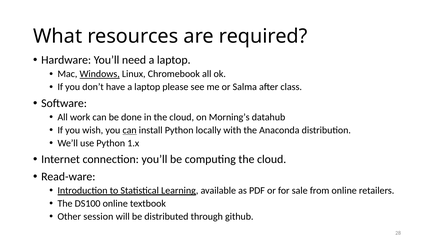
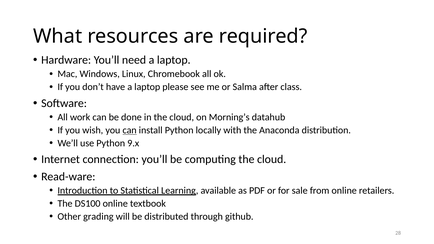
Windows underline: present -> none
1.x: 1.x -> 9.x
session: session -> grading
